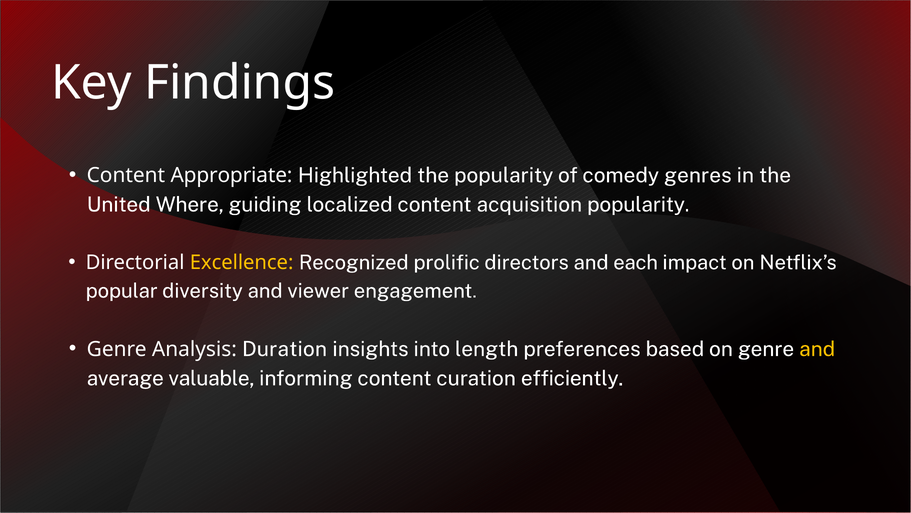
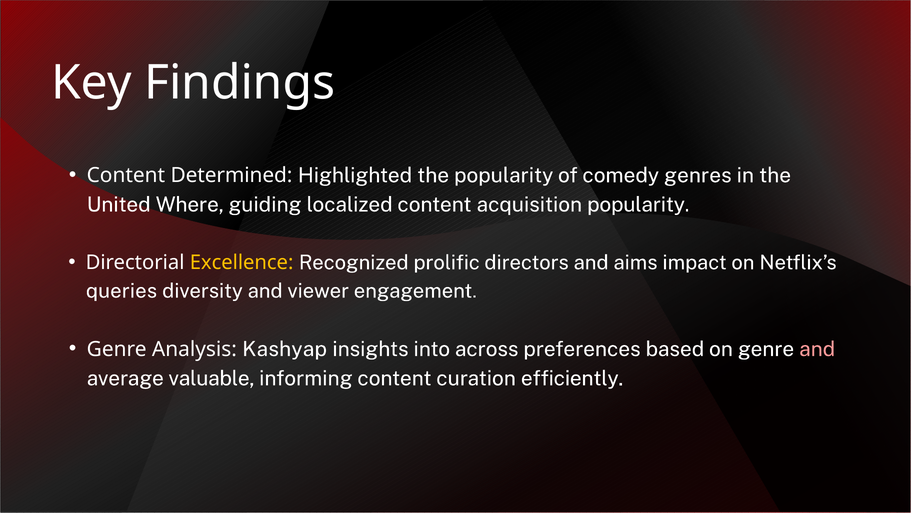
Appropriate: Appropriate -> Determined
each: each -> aims
popular: popular -> queries
Duration: Duration -> Kashyap
length: length -> across
and at (817, 349) colour: yellow -> pink
